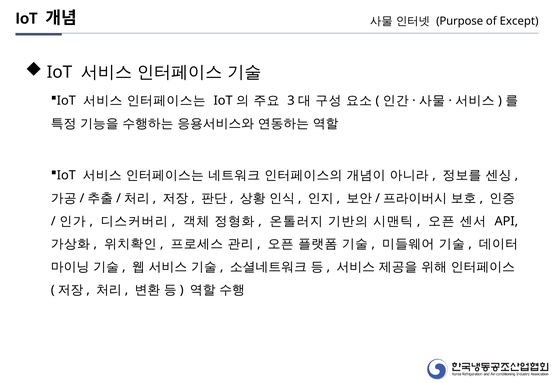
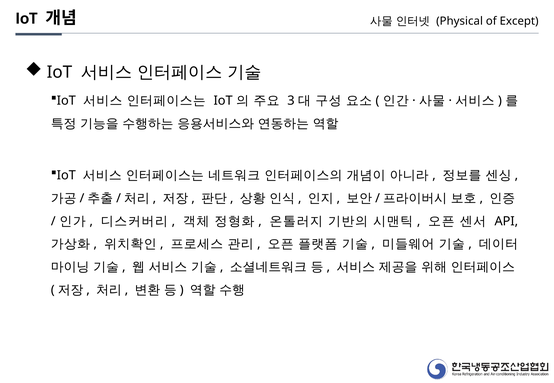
Purpose: Purpose -> Physical
